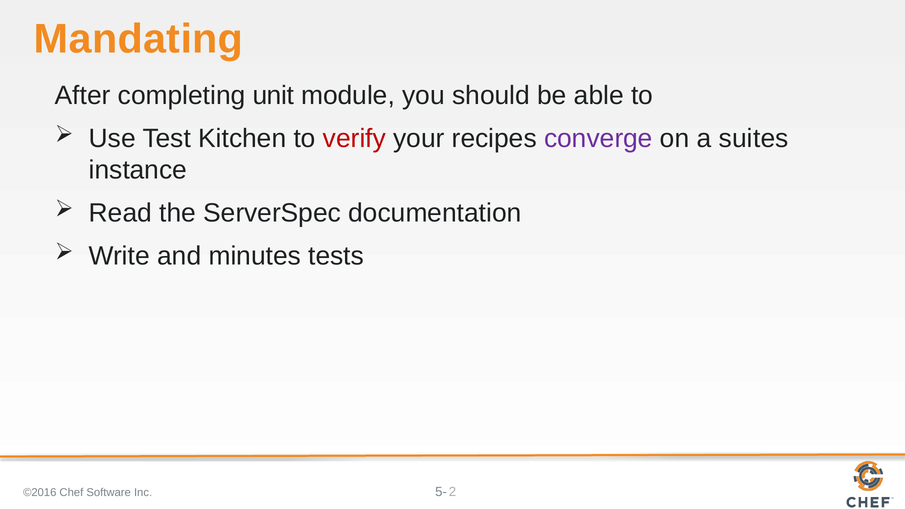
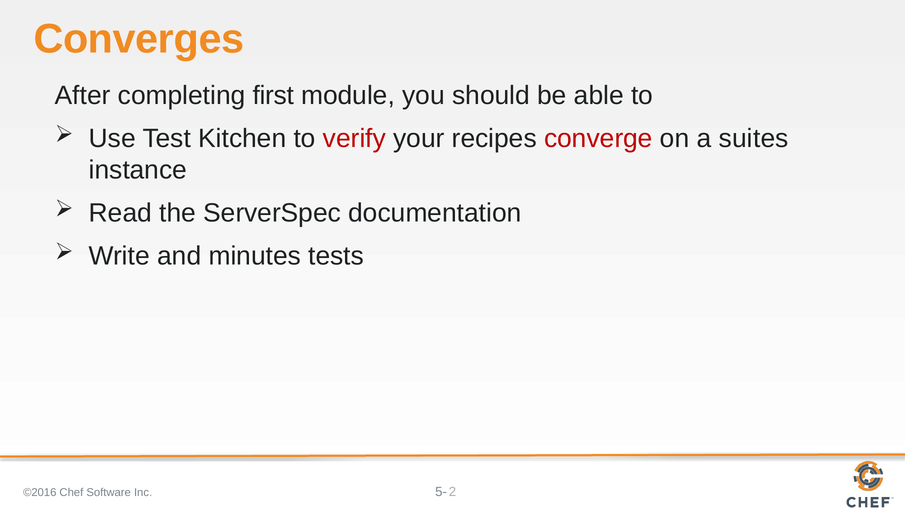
Mandating: Mandating -> Converges
unit: unit -> first
converge colour: purple -> red
